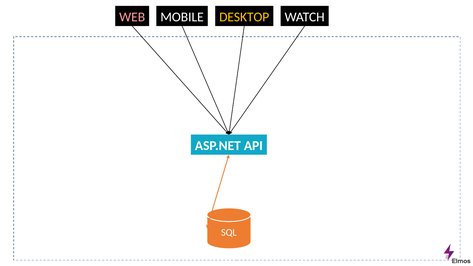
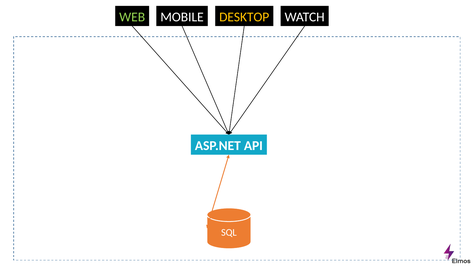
WEB colour: pink -> light green
